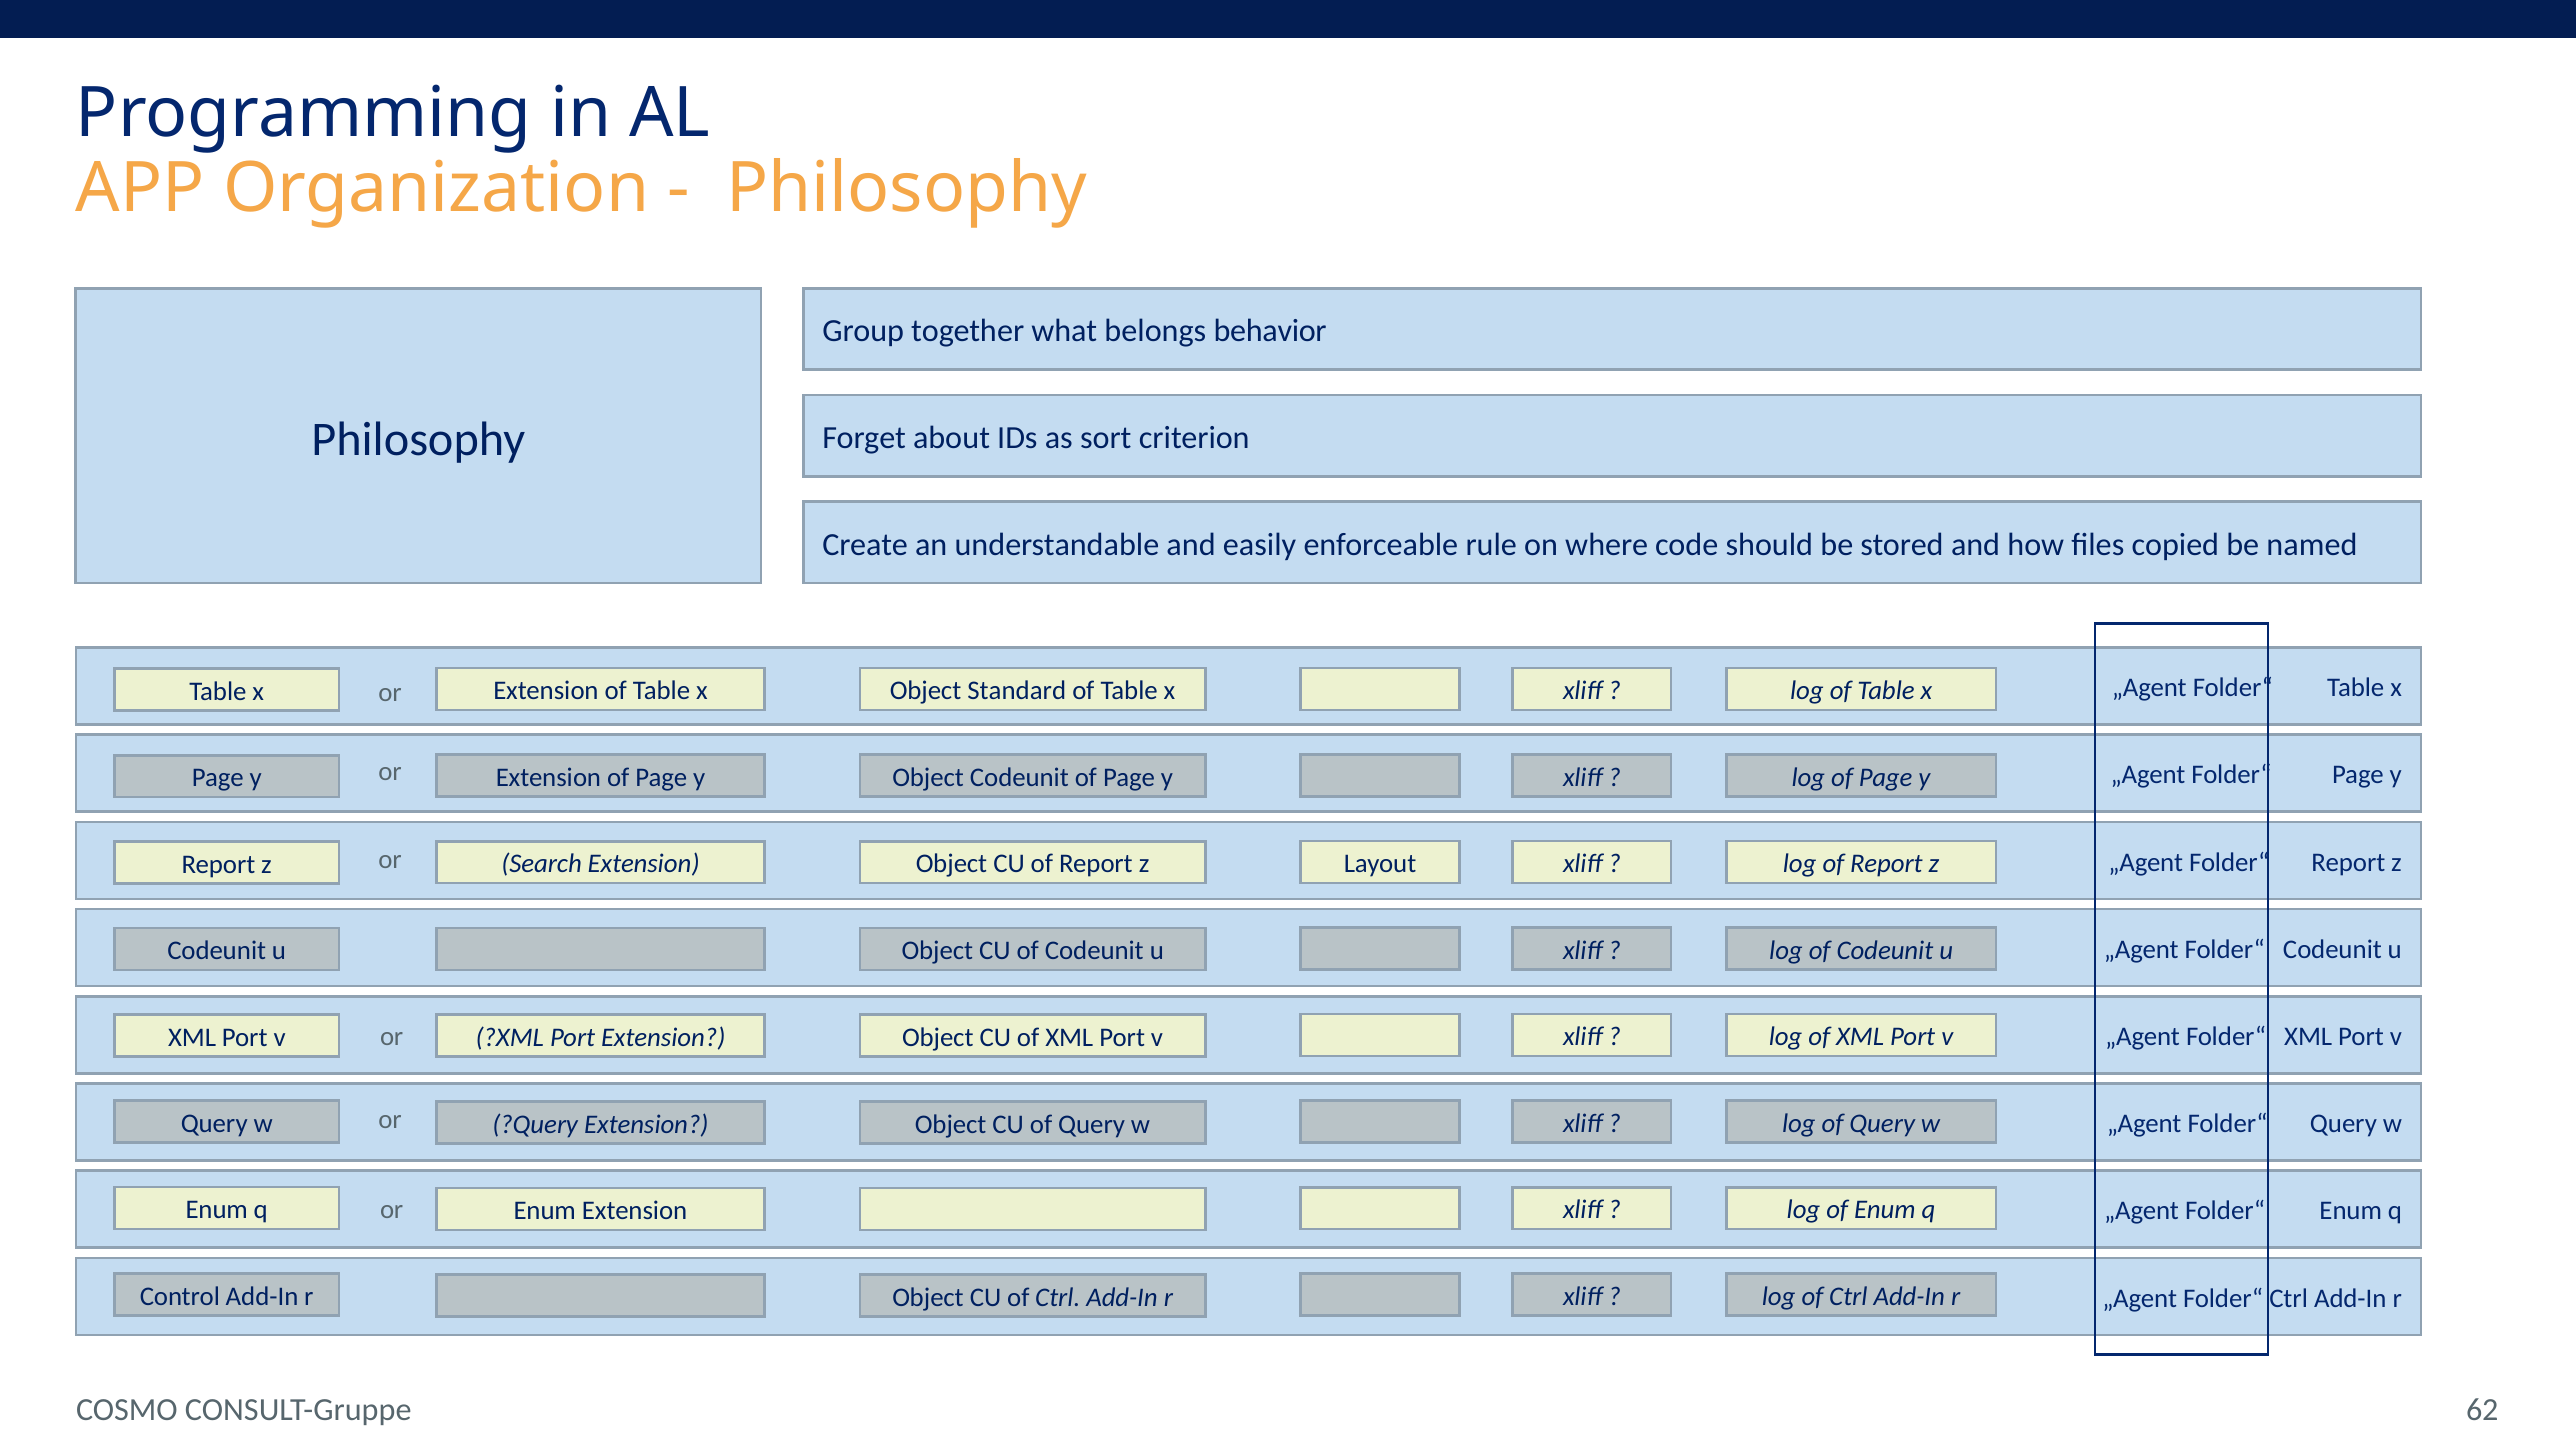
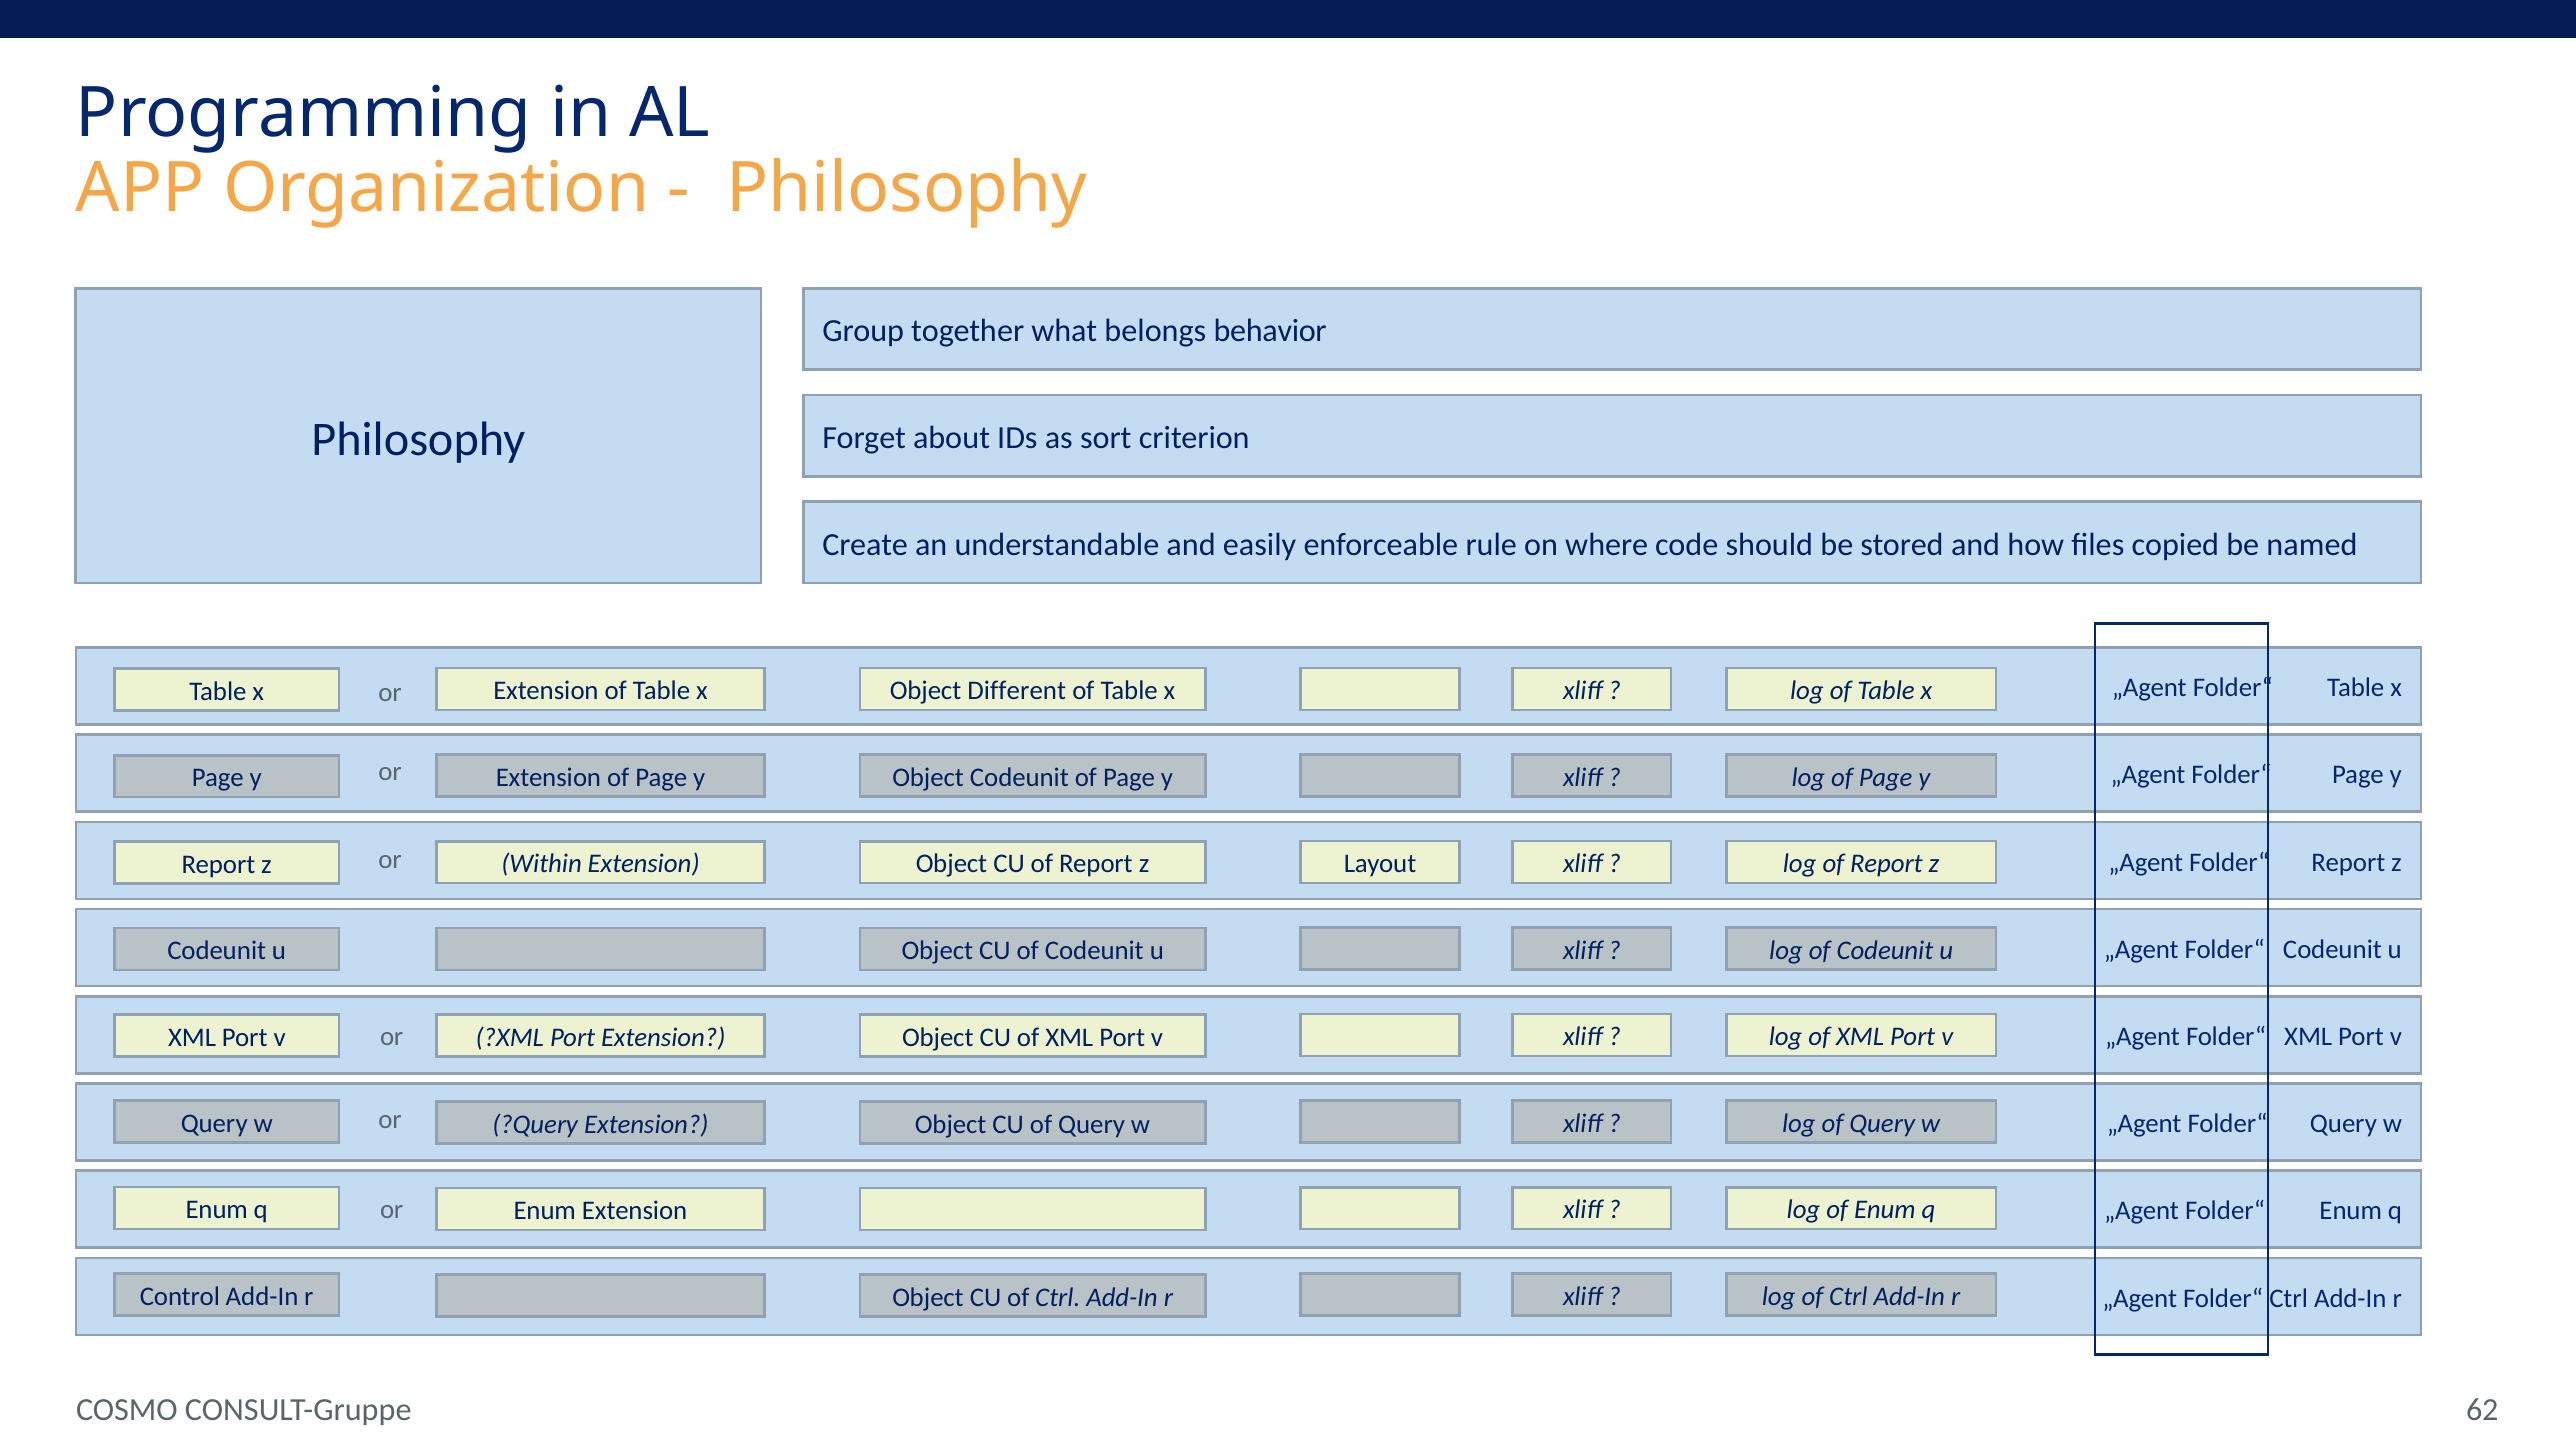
Standard: Standard -> Different
Search: Search -> Within
